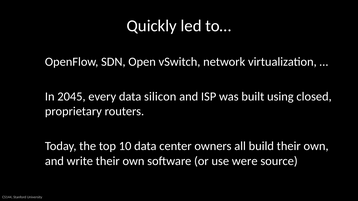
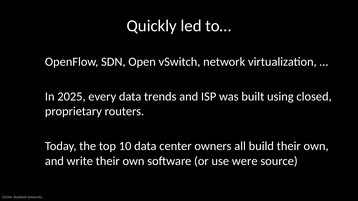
2045: 2045 -> 2025
silicon: silicon -> trends
